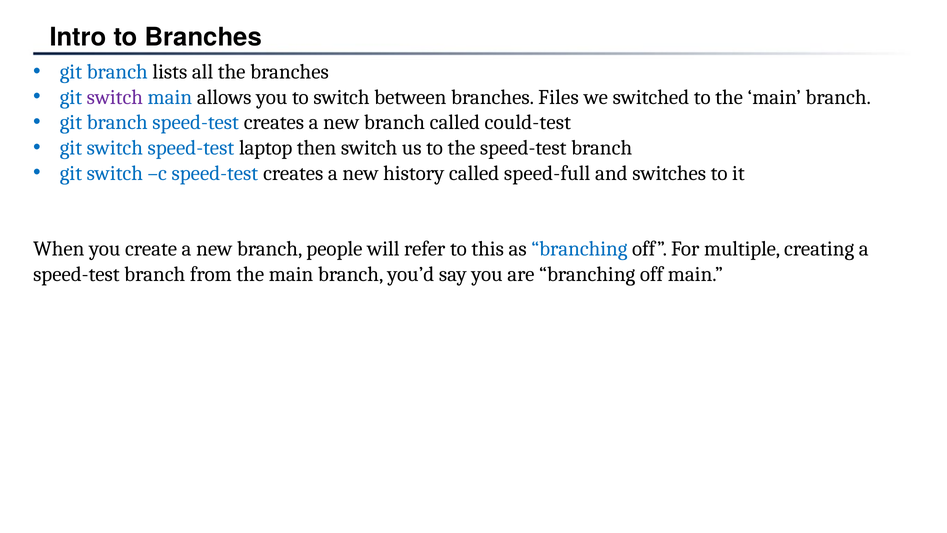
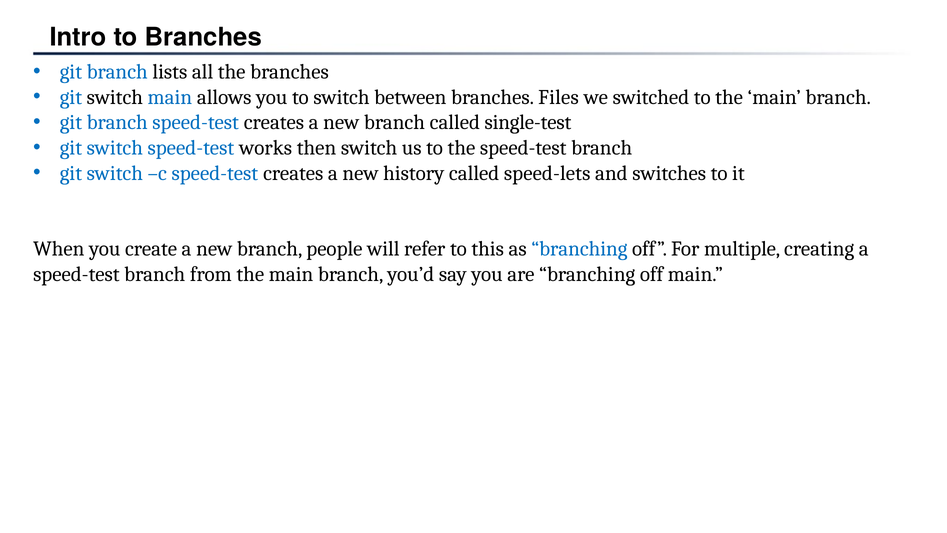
switch at (115, 97) colour: purple -> black
could-test: could-test -> single-test
laptop: laptop -> works
speed-full: speed-full -> speed-lets
